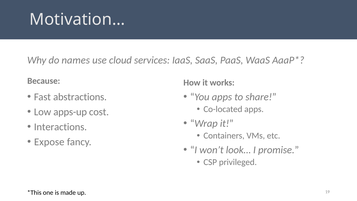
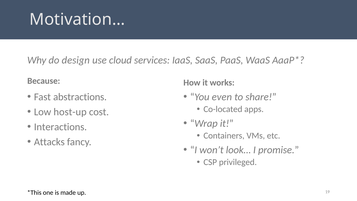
names: names -> design
You apps: apps -> even
apps-up: apps-up -> host-up
Expose: Expose -> Attacks
